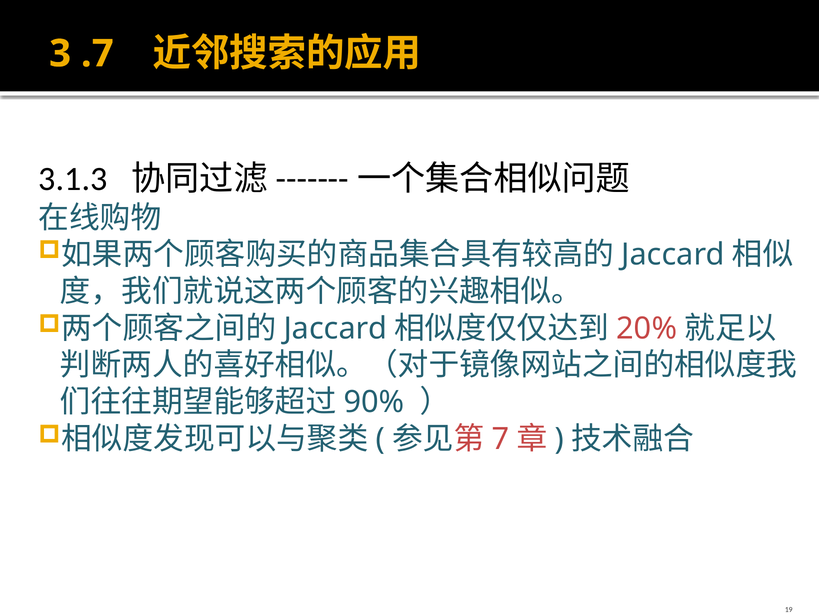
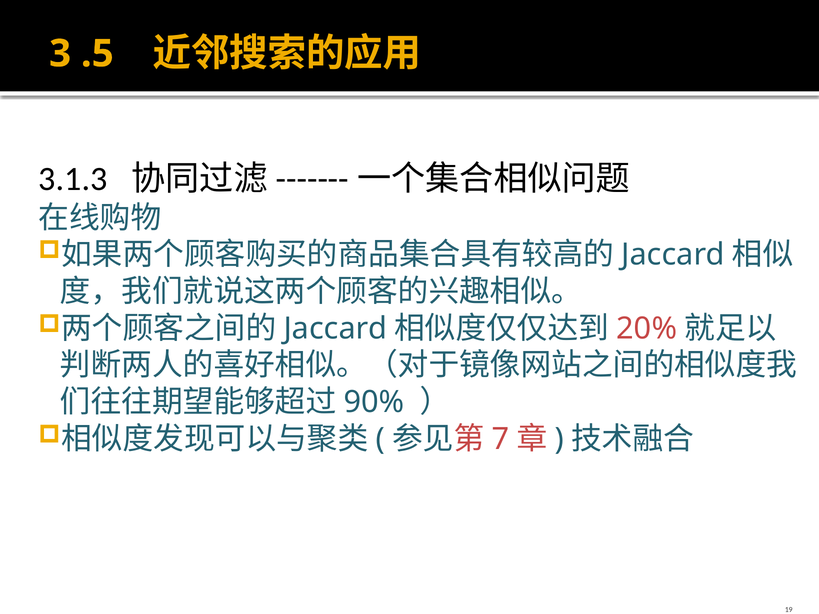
.7: .7 -> .5
